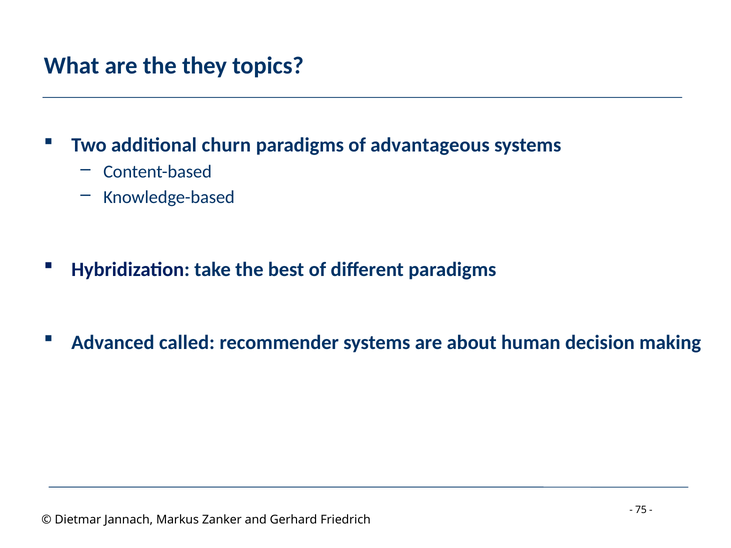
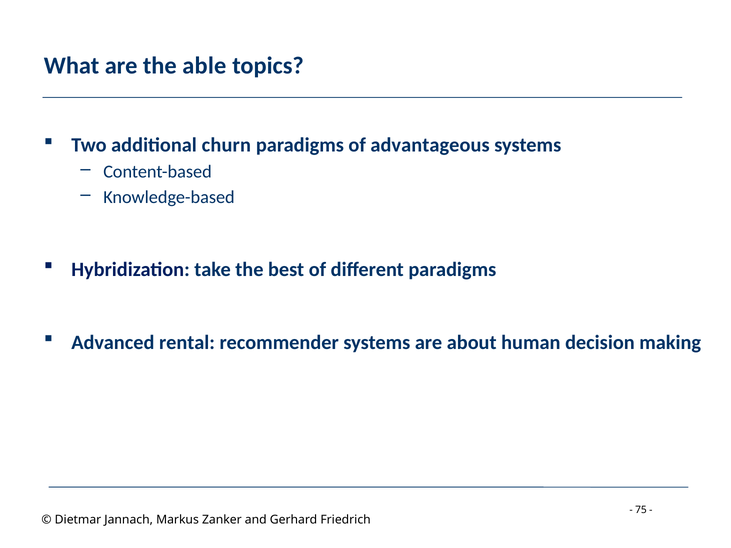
they: they -> able
called: called -> rental
